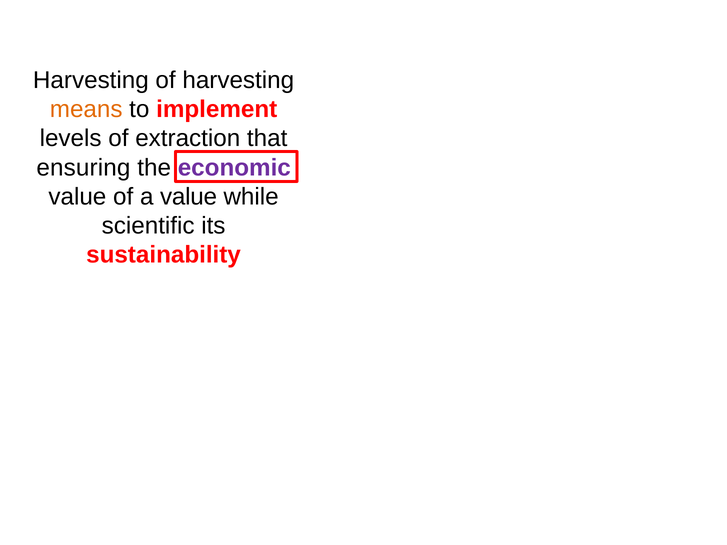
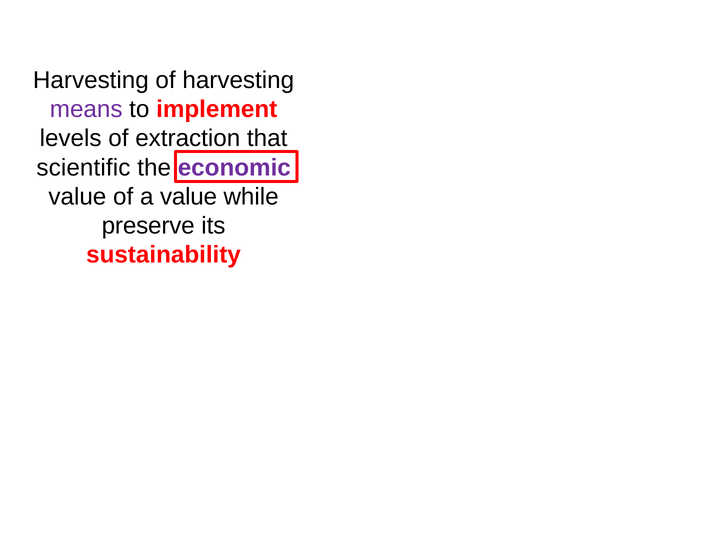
means colour: orange -> purple
ensuring: ensuring -> scientific
scientific: scientific -> preserve
